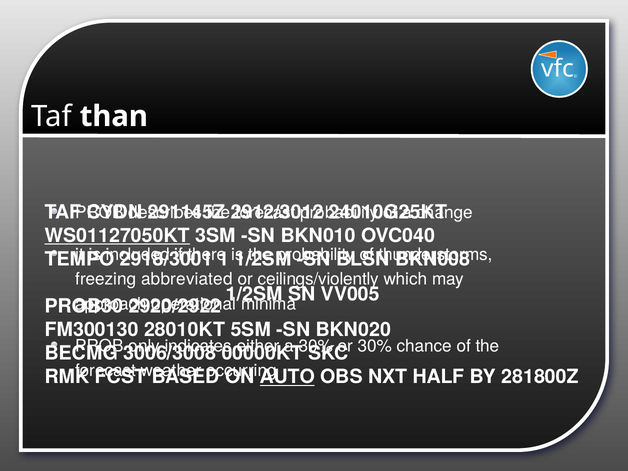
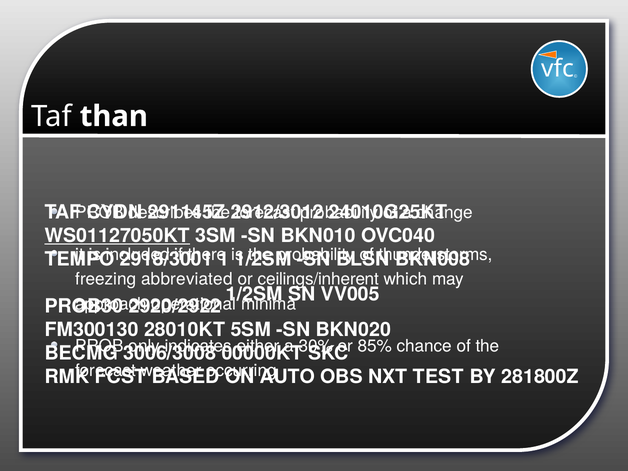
ceilings/violently: ceilings/violently -> ceilings/inherent
30% at (375, 346): 30% -> 85%
AUTO underline: present -> none
HALF: HALF -> TEST
